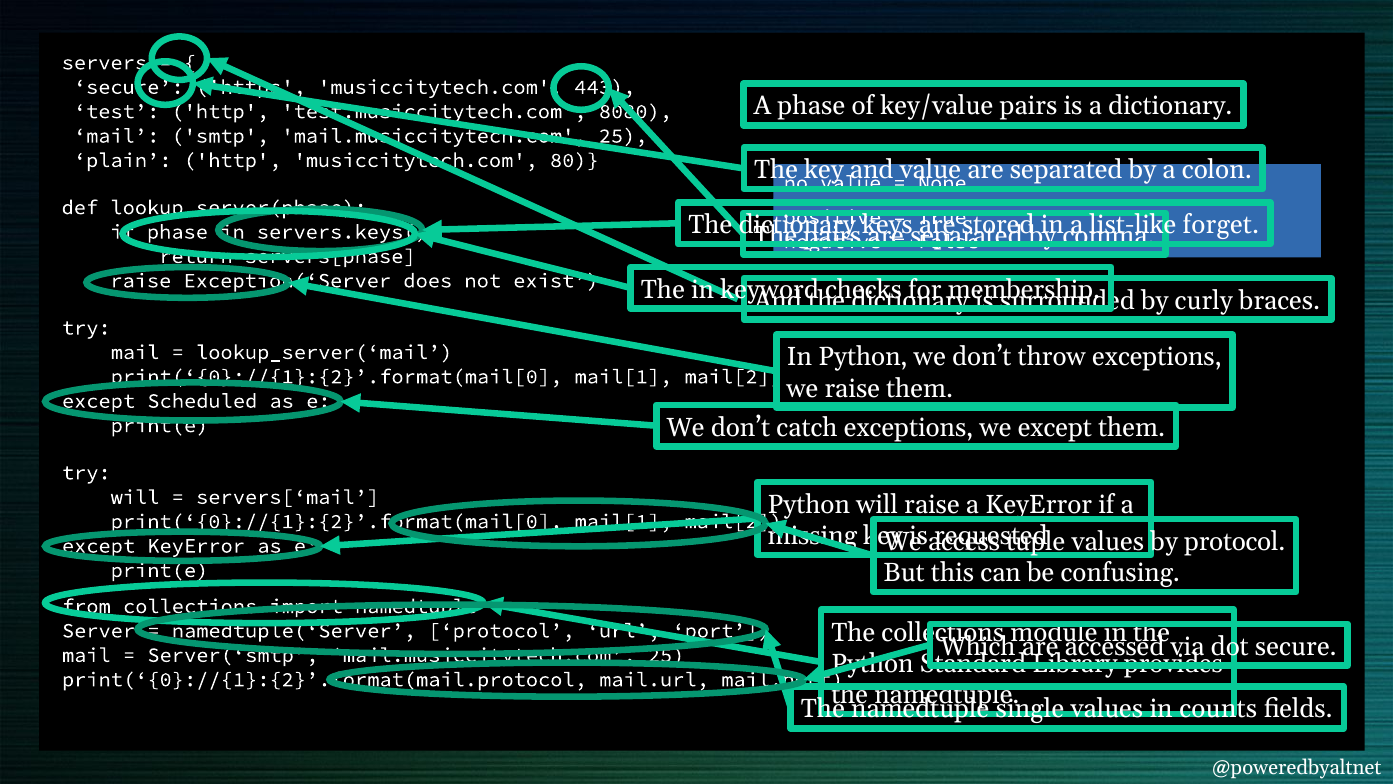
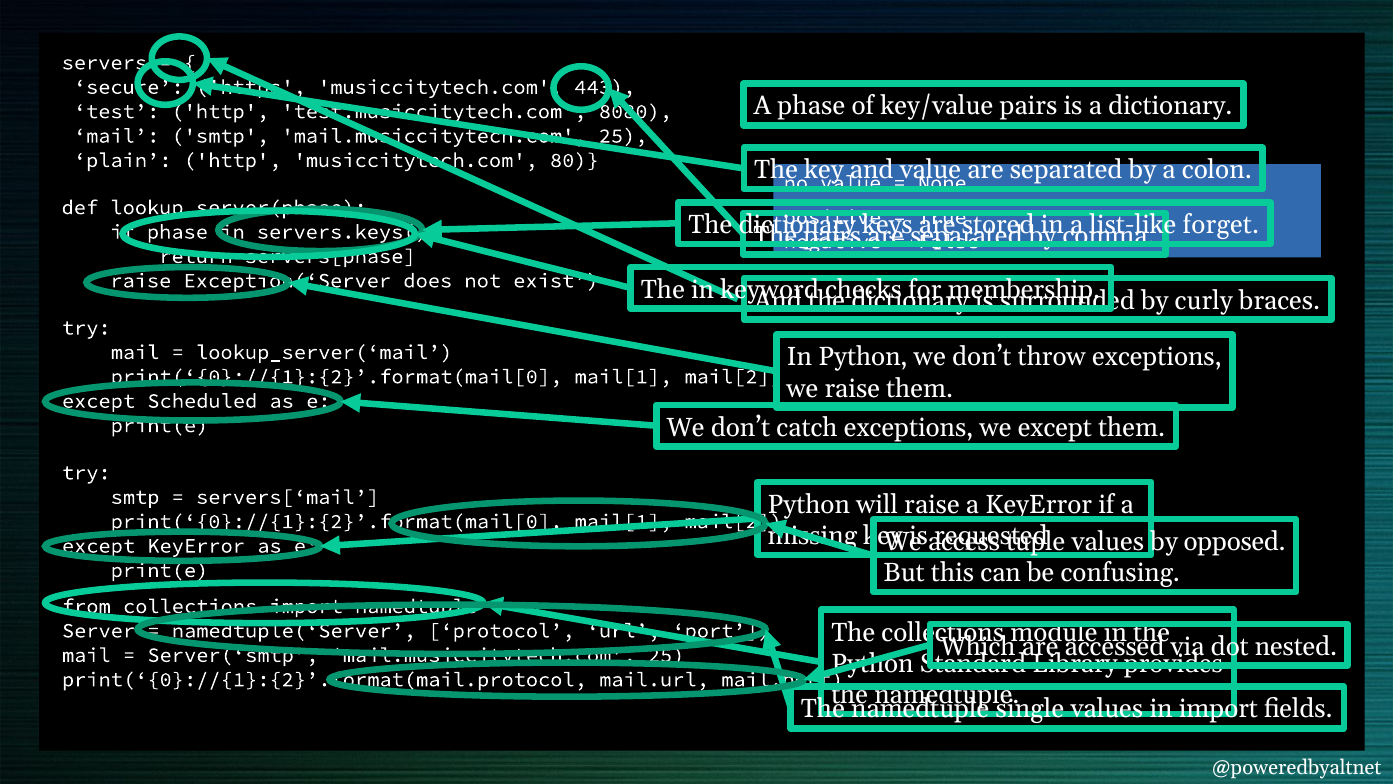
will at (135, 497): will -> smtp
by protocol: protocol -> opposed
dot secure: secure -> nested
in counts: counts -> import
